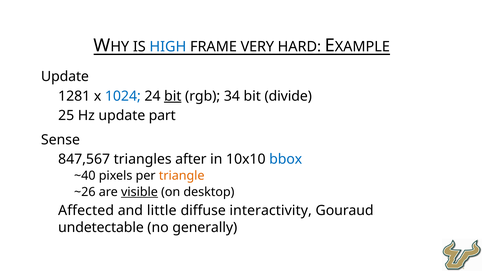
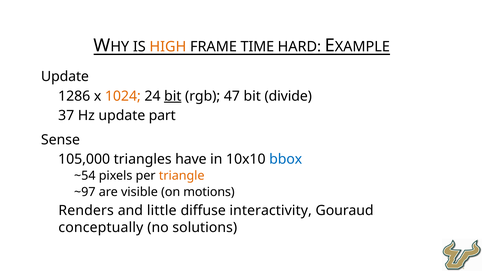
HIGH colour: blue -> orange
VERY: VERY -> TIME
1281: 1281 -> 1286
1024 colour: blue -> orange
34: 34 -> 47
25: 25 -> 37
847,567: 847,567 -> 105,000
after: after -> have
~40: ~40 -> ~54
~26: ~26 -> ~97
visible underline: present -> none
desktop: desktop -> motions
Affected: Affected -> Renders
undetectable: undetectable -> conceptually
generally: generally -> solutions
